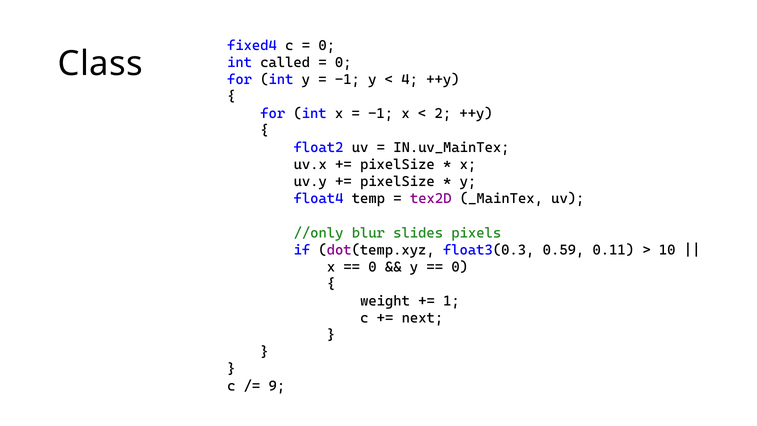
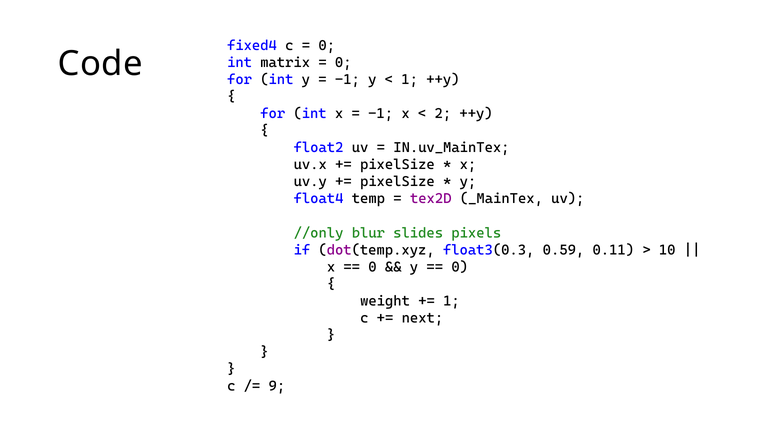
Class: Class -> Code
called: called -> matrix
4 at (410, 79): 4 -> 1
